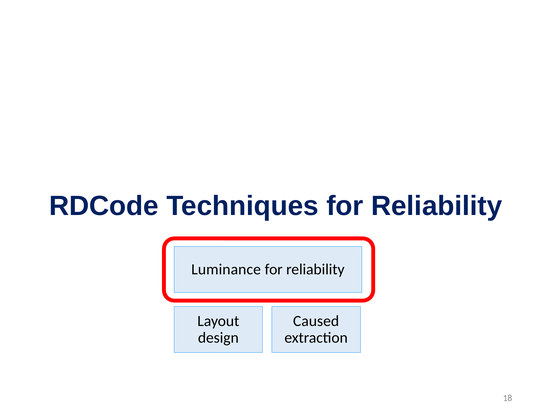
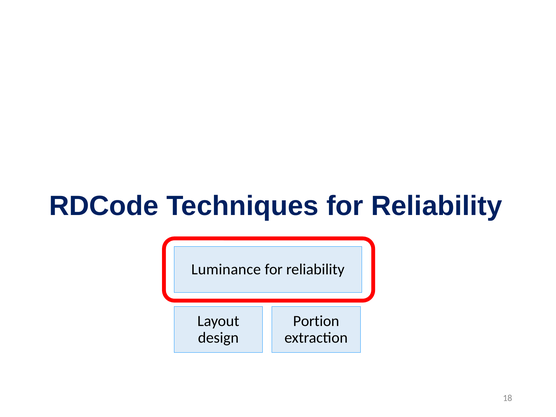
Caused: Caused -> Portion
